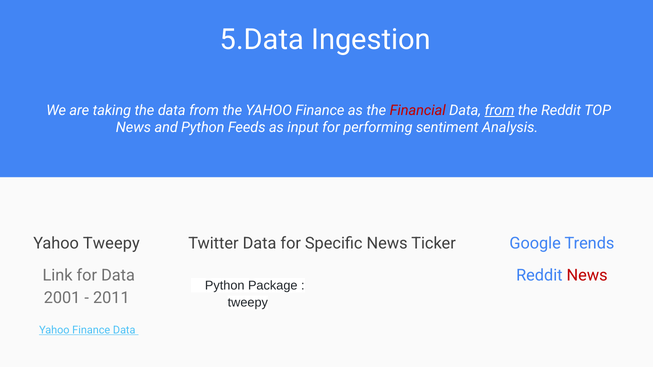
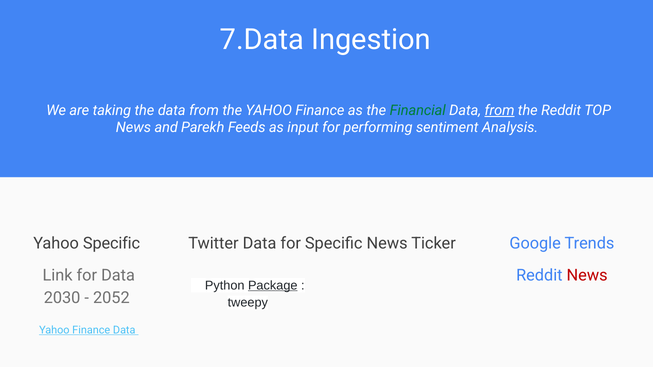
5.Data: 5.Data -> 7.Data
Financial colour: red -> green
and Python: Python -> Parekh
Yahoo Tweepy: Tweepy -> Specific
Package underline: none -> present
2001: 2001 -> 2030
2011: 2011 -> 2052
